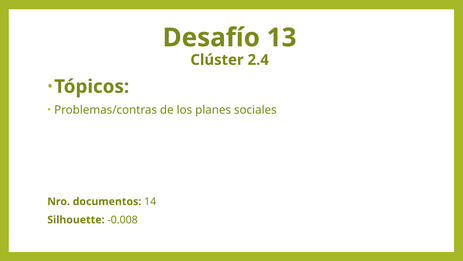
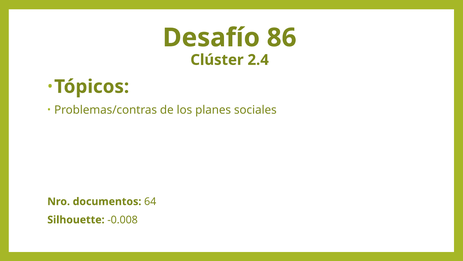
13: 13 -> 86
14: 14 -> 64
